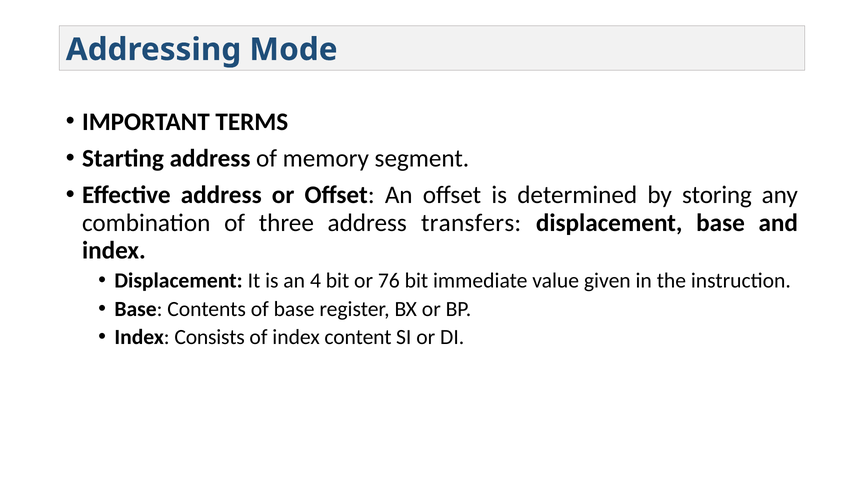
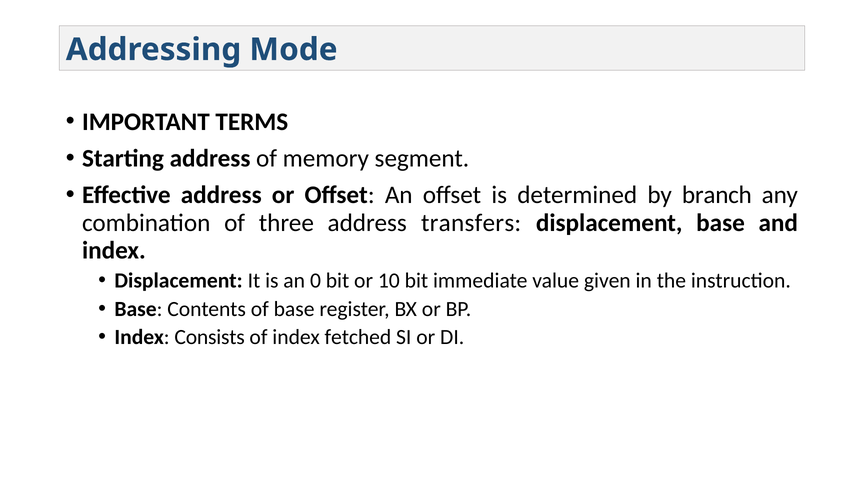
storing: storing -> branch
4: 4 -> 0
76: 76 -> 10
content: content -> fetched
